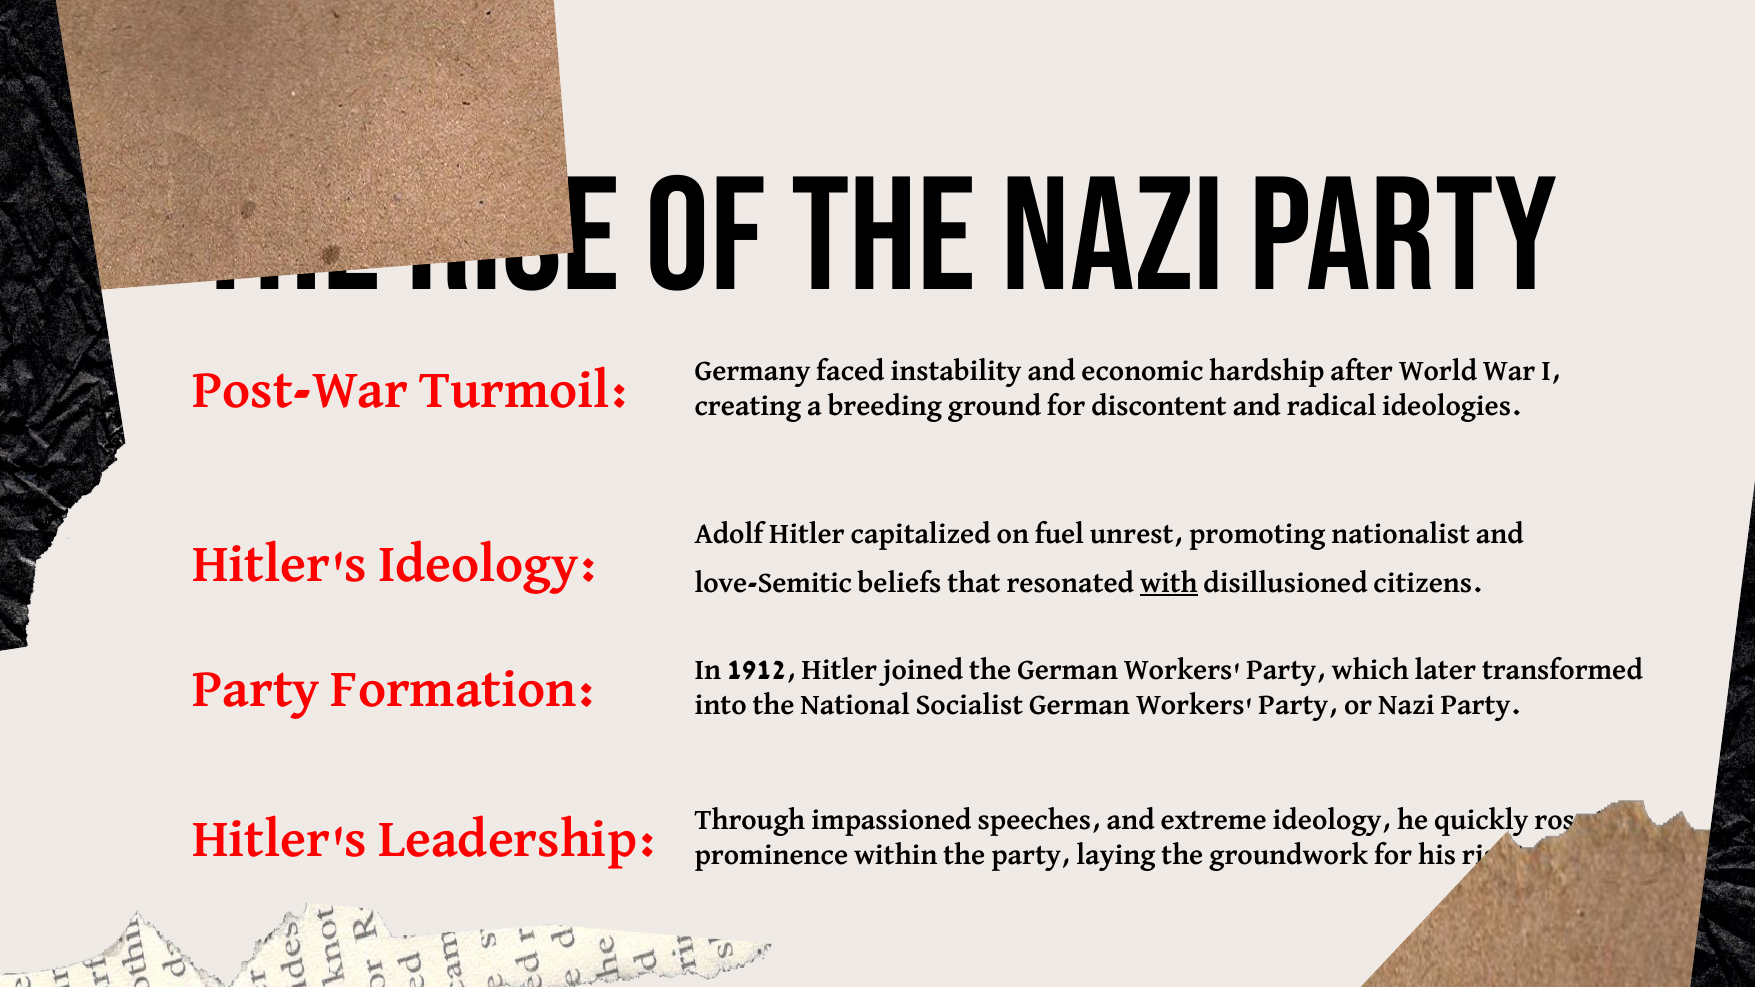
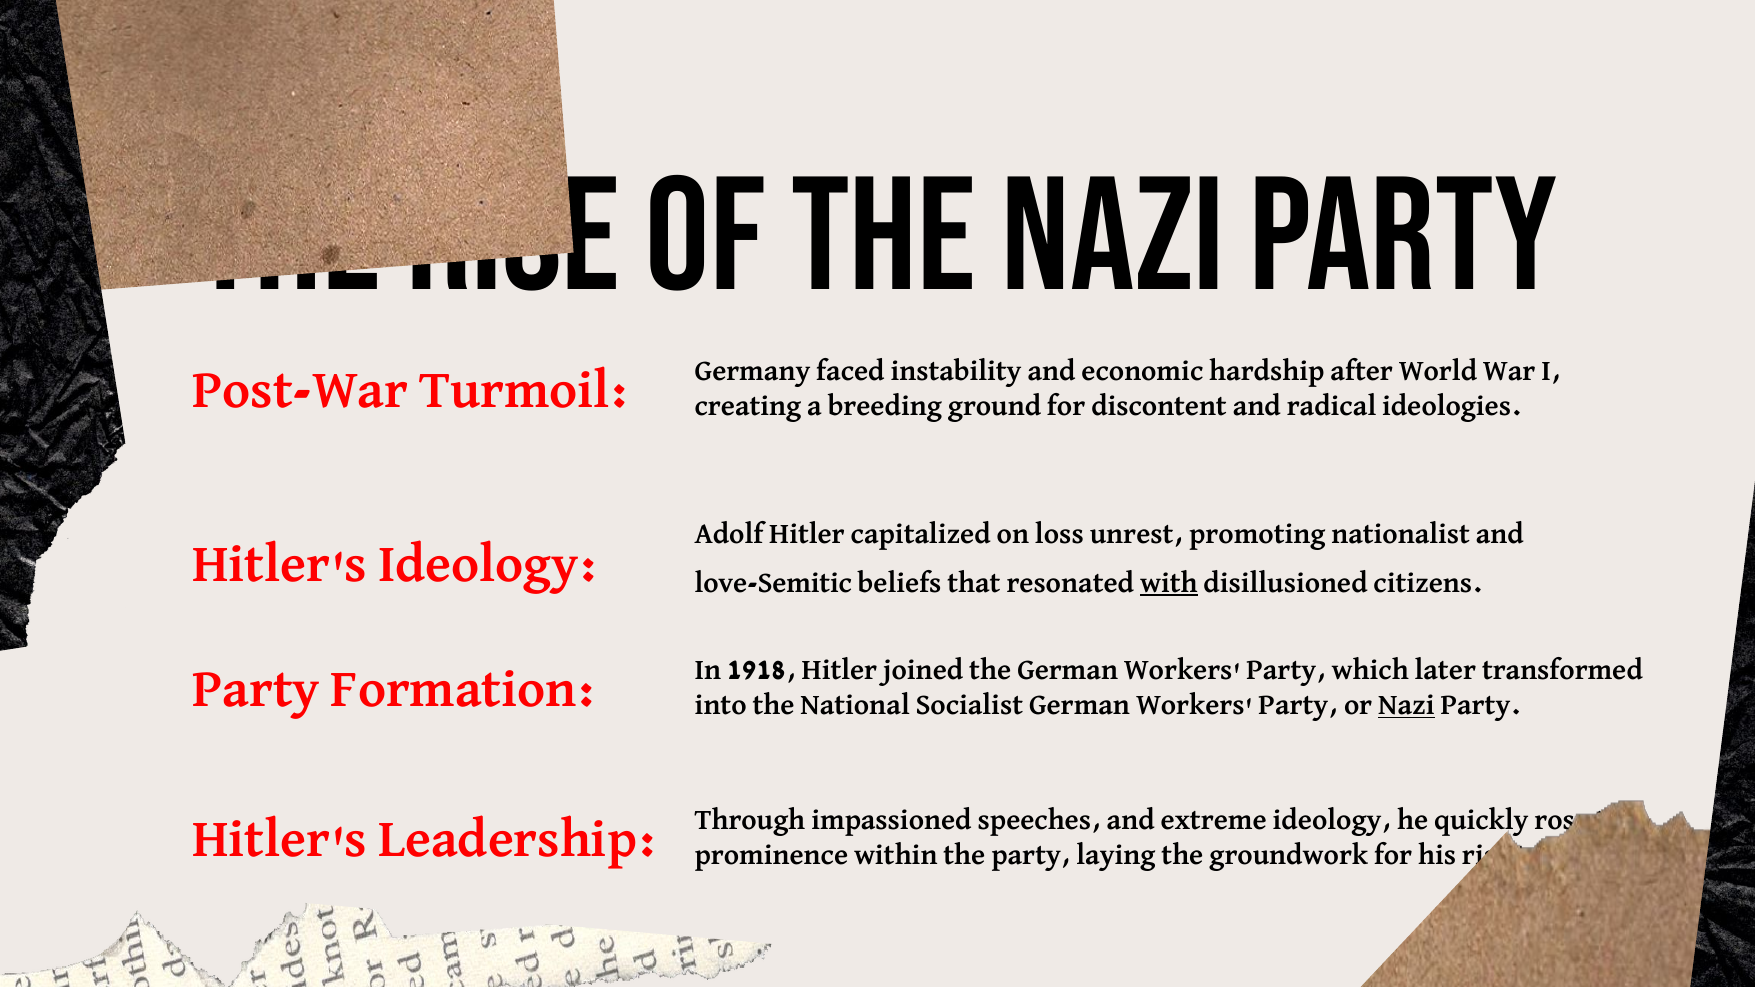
fuel: fuel -> loss
1912: 1912 -> 1918
Nazi at (1406, 705) underline: none -> present
